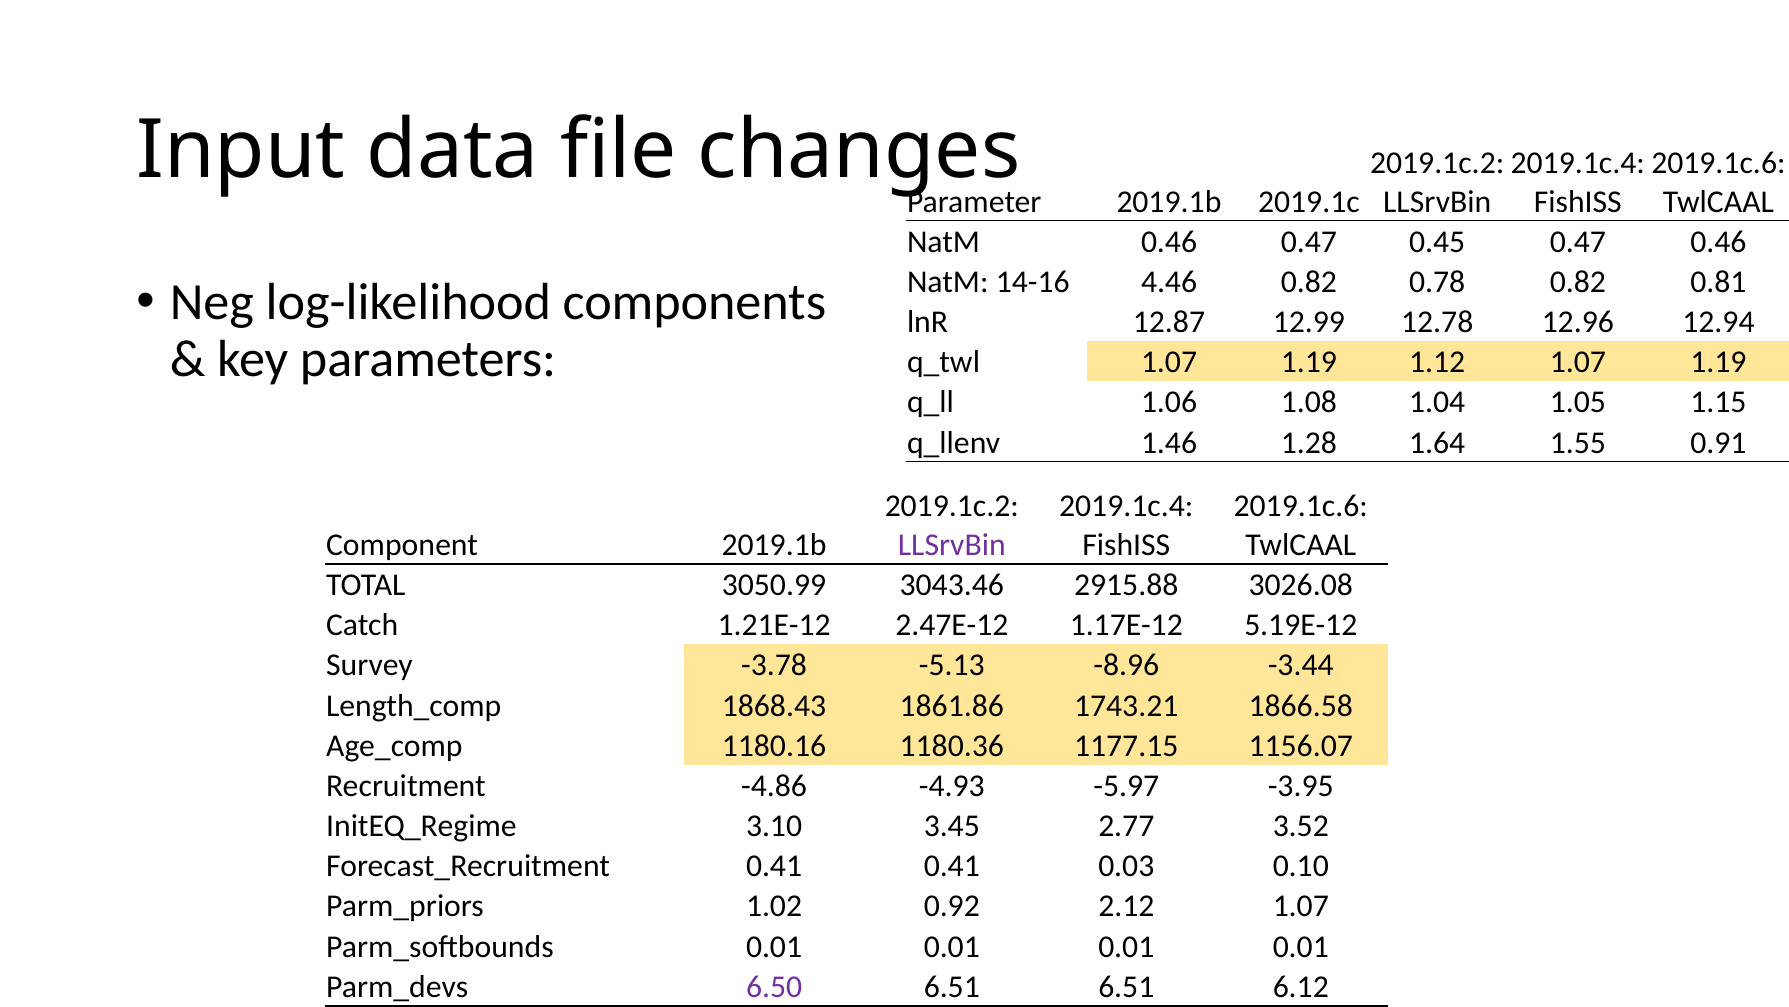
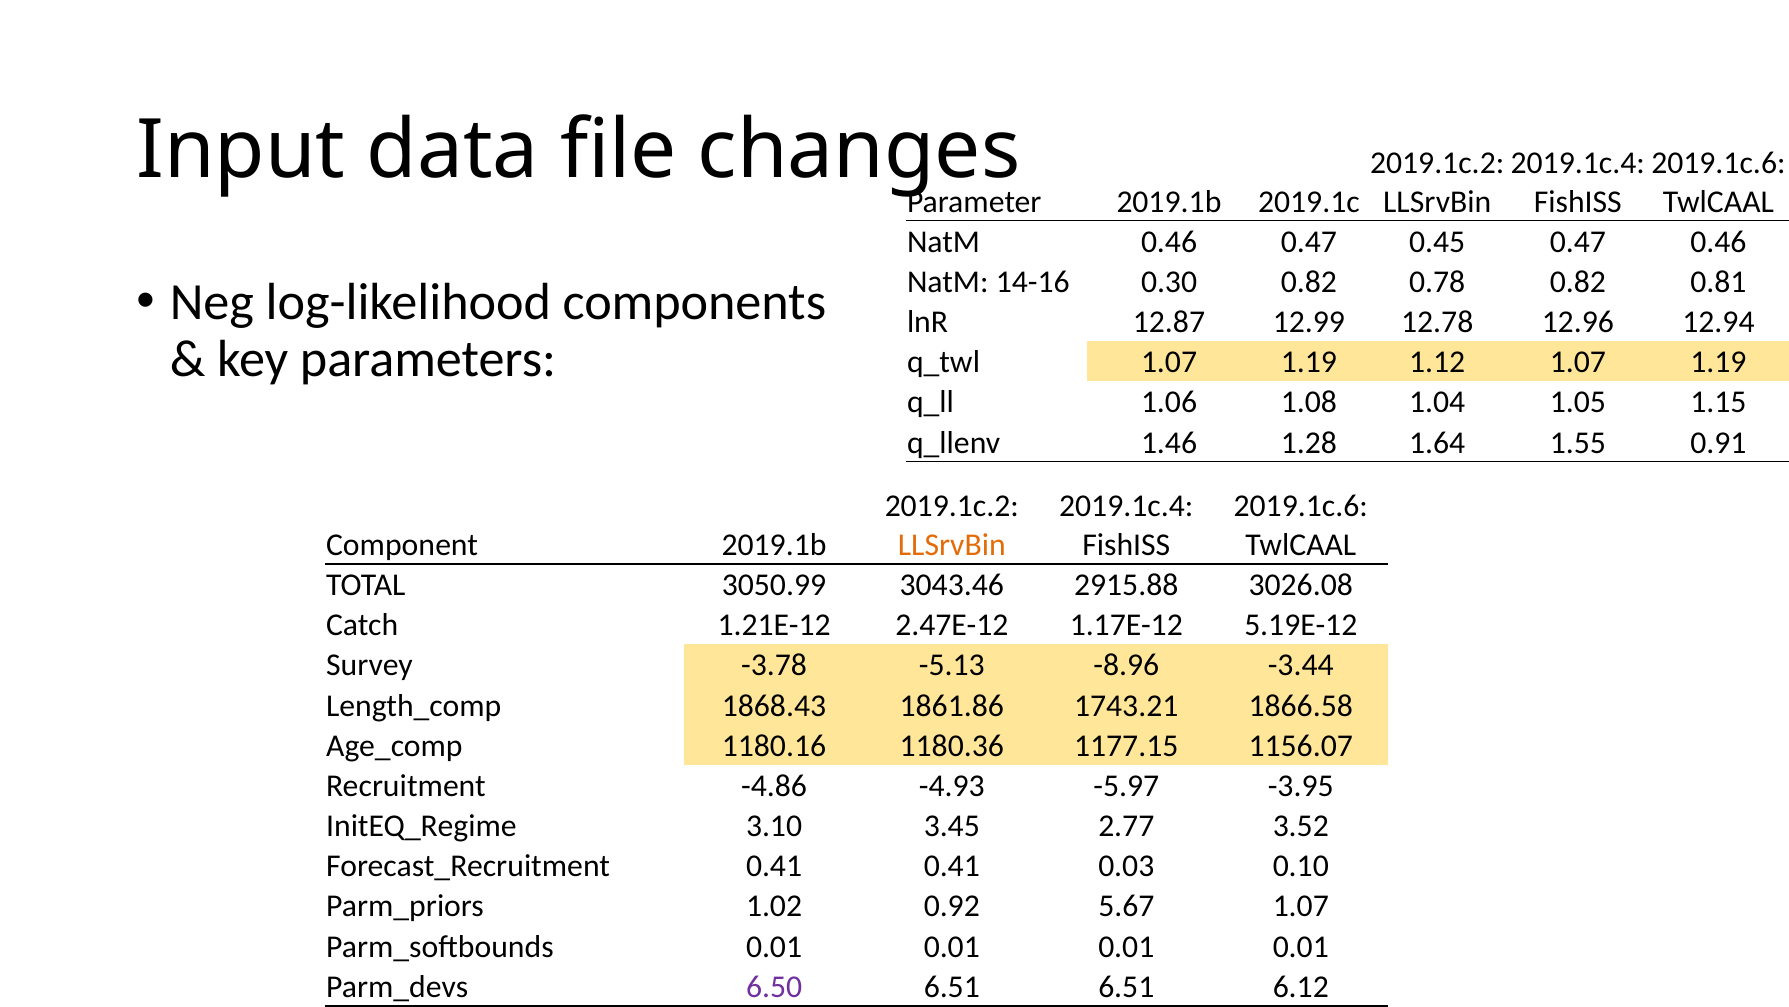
4.46: 4.46 -> 0.30
LLSrvBin at (952, 545) colour: purple -> orange
2.12: 2.12 -> 5.67
